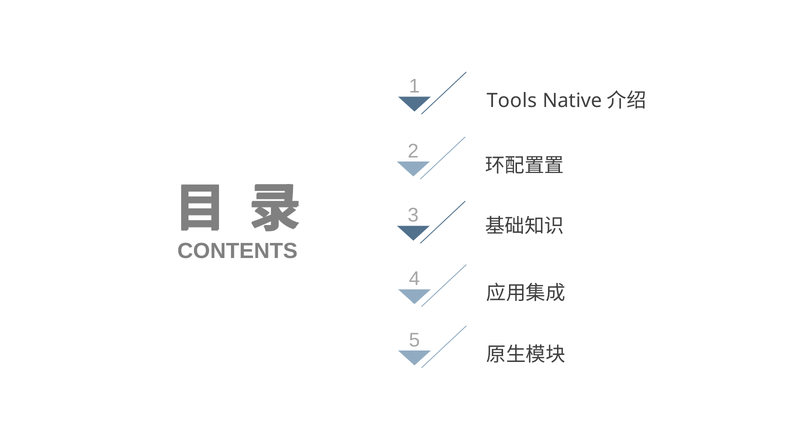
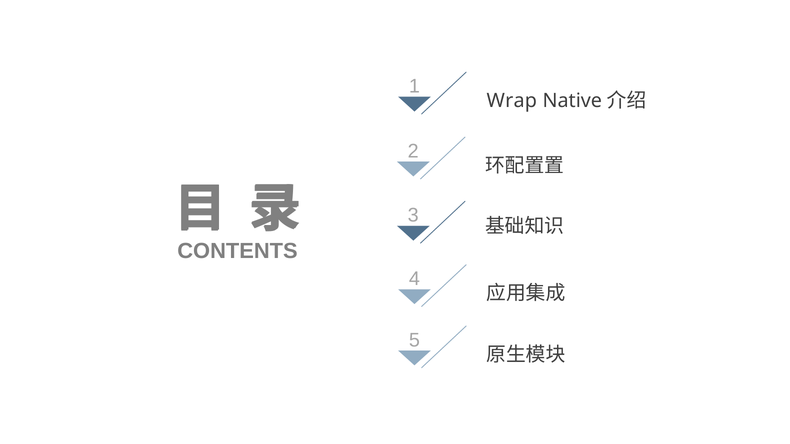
Tools: Tools -> Wrap
